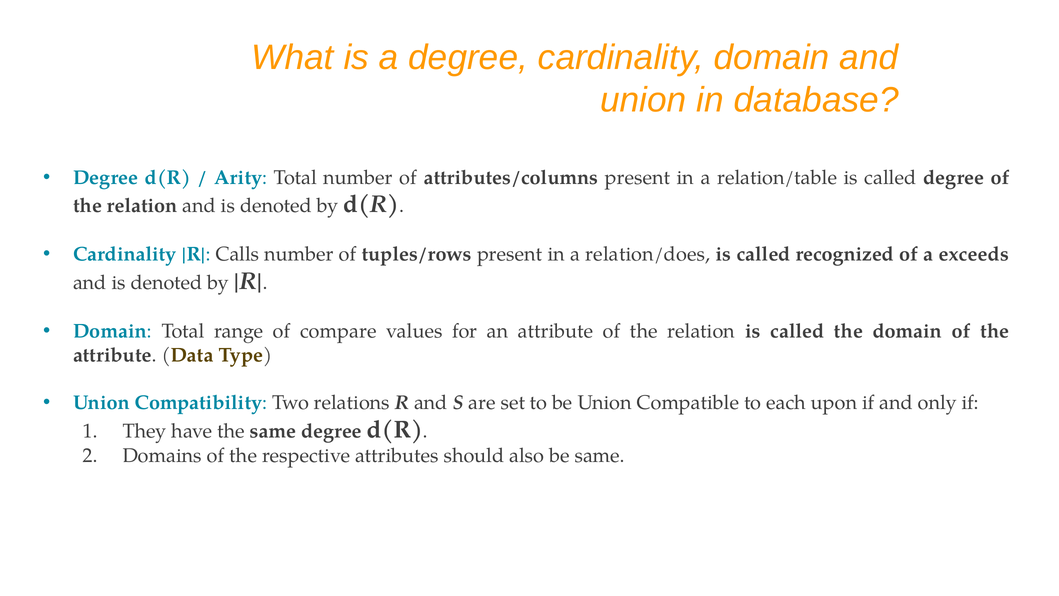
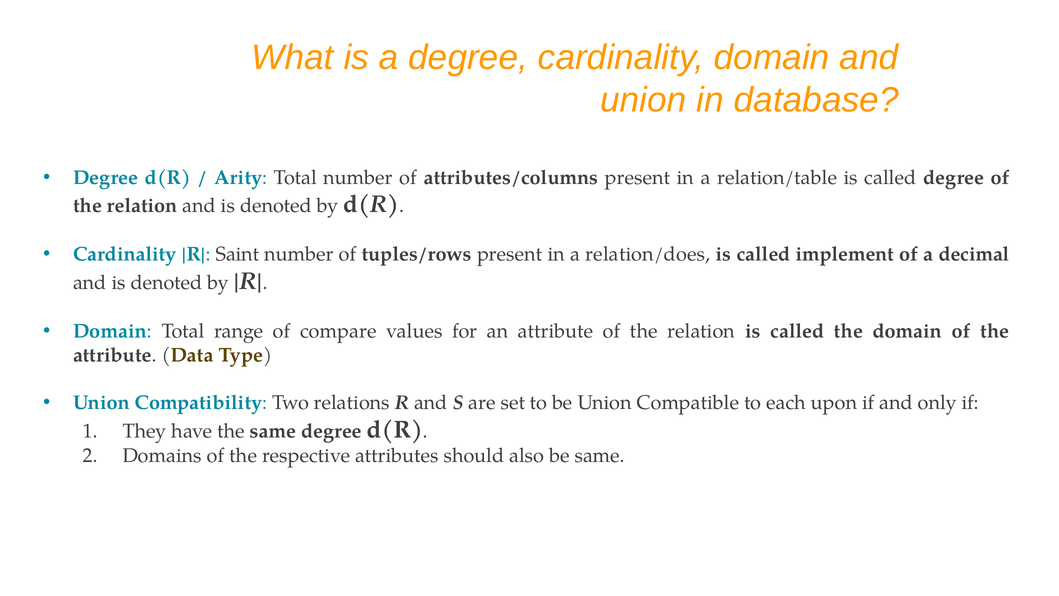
Calls: Calls -> Saint
recognized: recognized -> implement
exceeds: exceeds -> decimal
